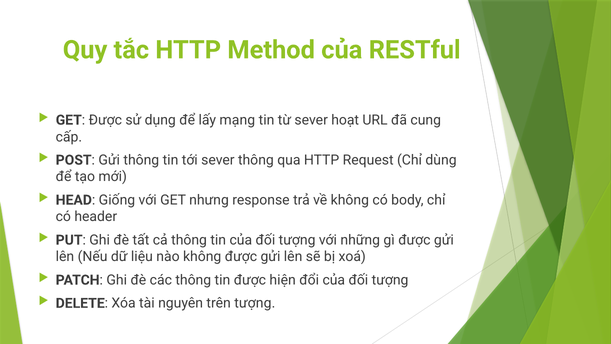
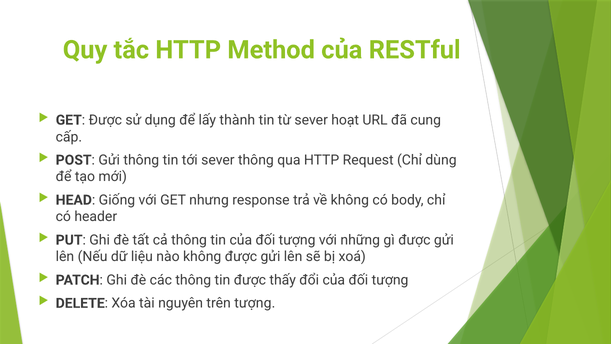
mạng: mạng -> thành
hiện: hiện -> thấy
